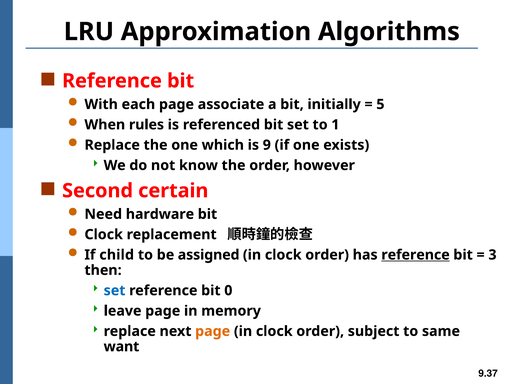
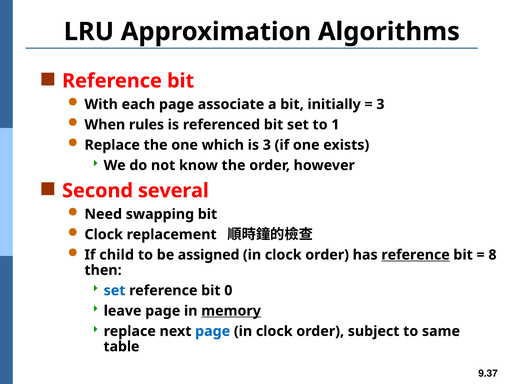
5 at (380, 104): 5 -> 3
is 9: 9 -> 3
certain: certain -> several
hardware: hardware -> swapping
3: 3 -> 8
memory underline: none -> present
page at (213, 331) colour: orange -> blue
want: want -> table
